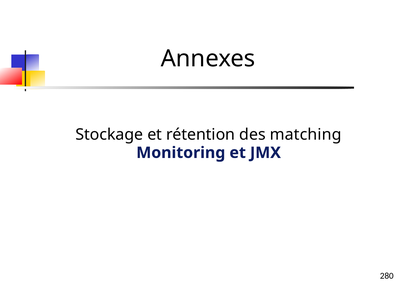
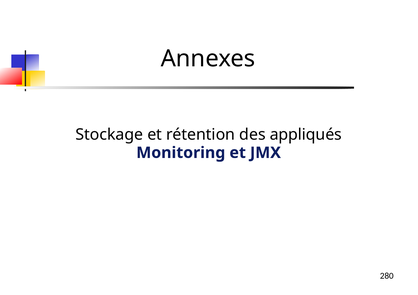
matching: matching -> appliqués
